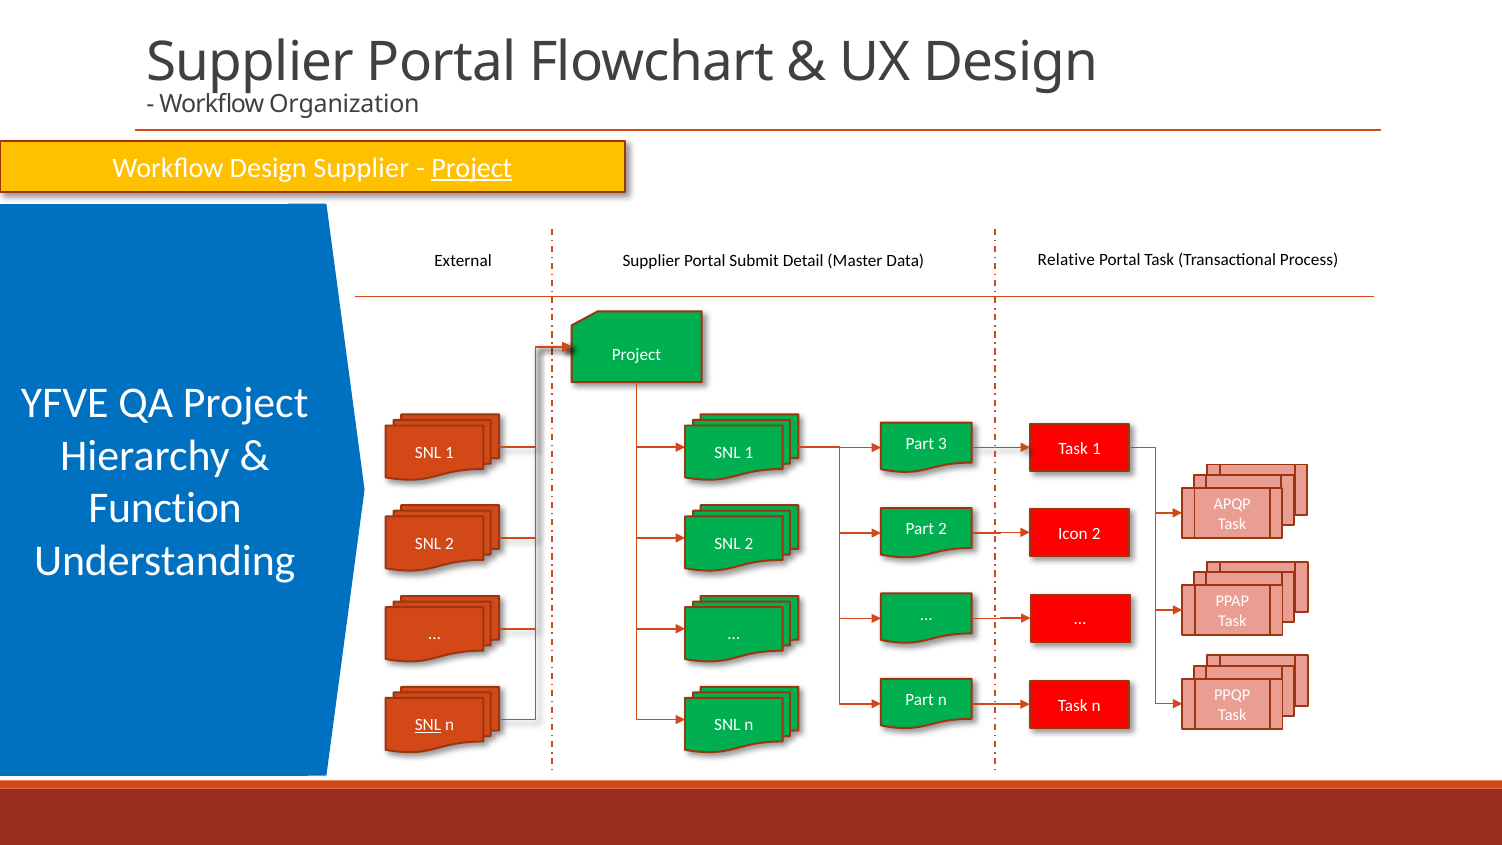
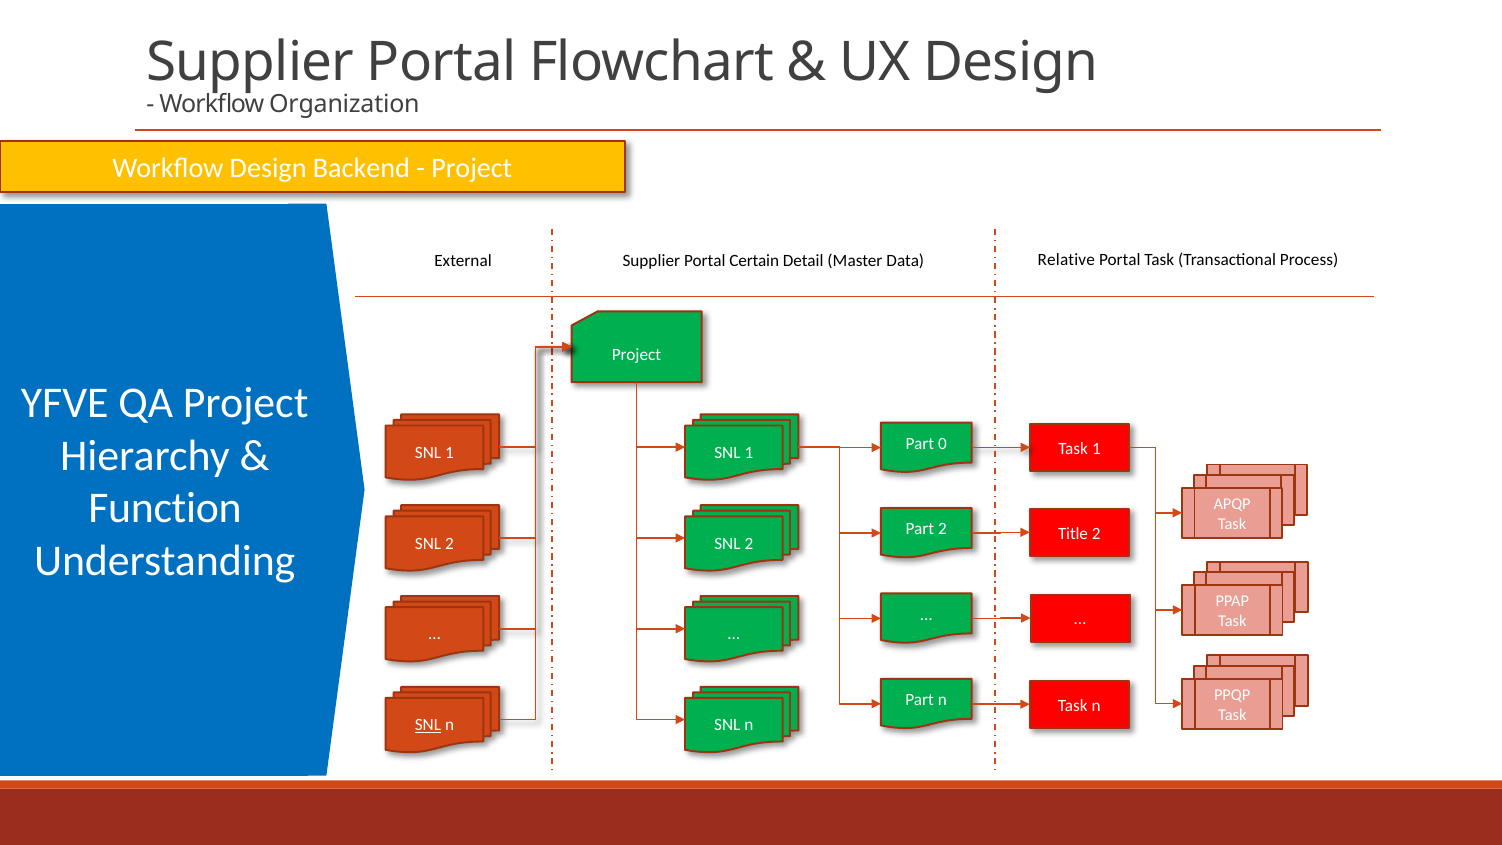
Design Supplier: Supplier -> Backend
Project at (472, 168) underline: present -> none
Submit: Submit -> Certain
3: 3 -> 0
Icon: Icon -> Title
